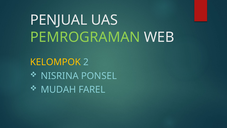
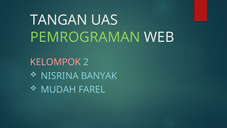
PENJUAL: PENJUAL -> TANGAN
KELOMPOK colour: yellow -> pink
PONSEL: PONSEL -> BANYAK
